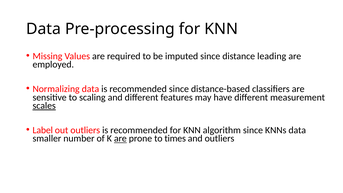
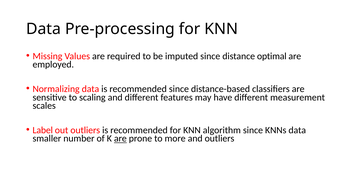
leading: leading -> optimal
scales underline: present -> none
times: times -> more
